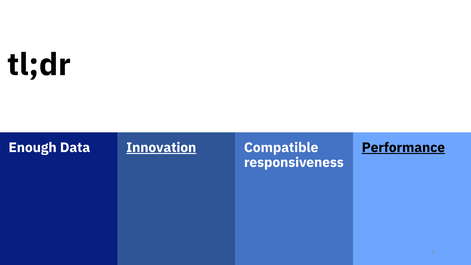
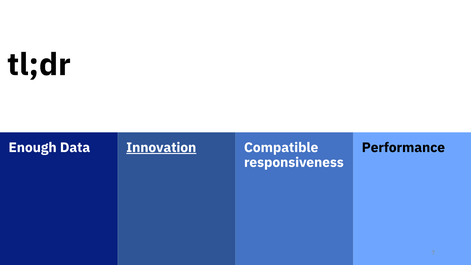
Performance underline: present -> none
